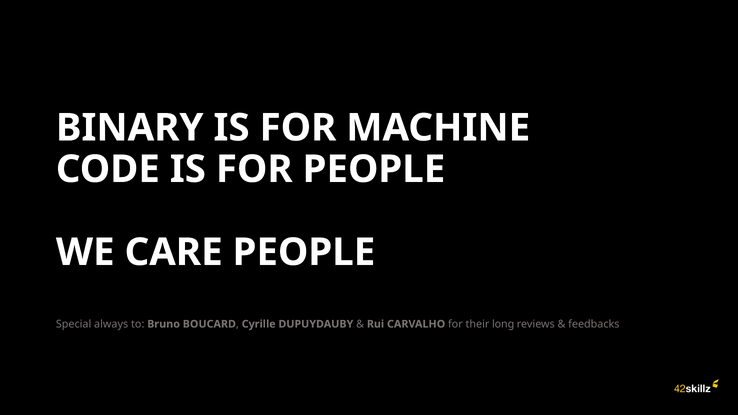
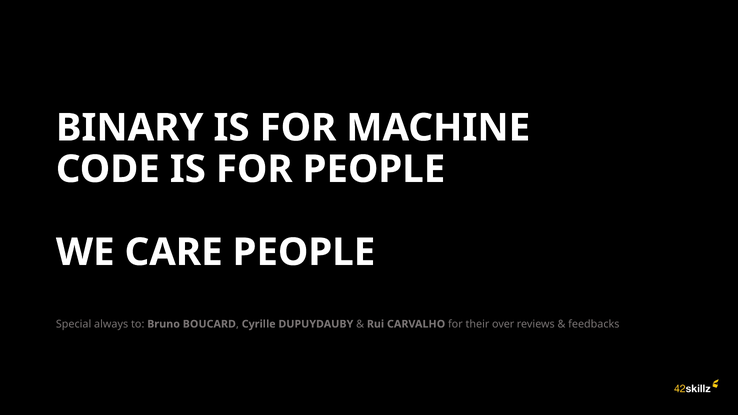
long: long -> over
